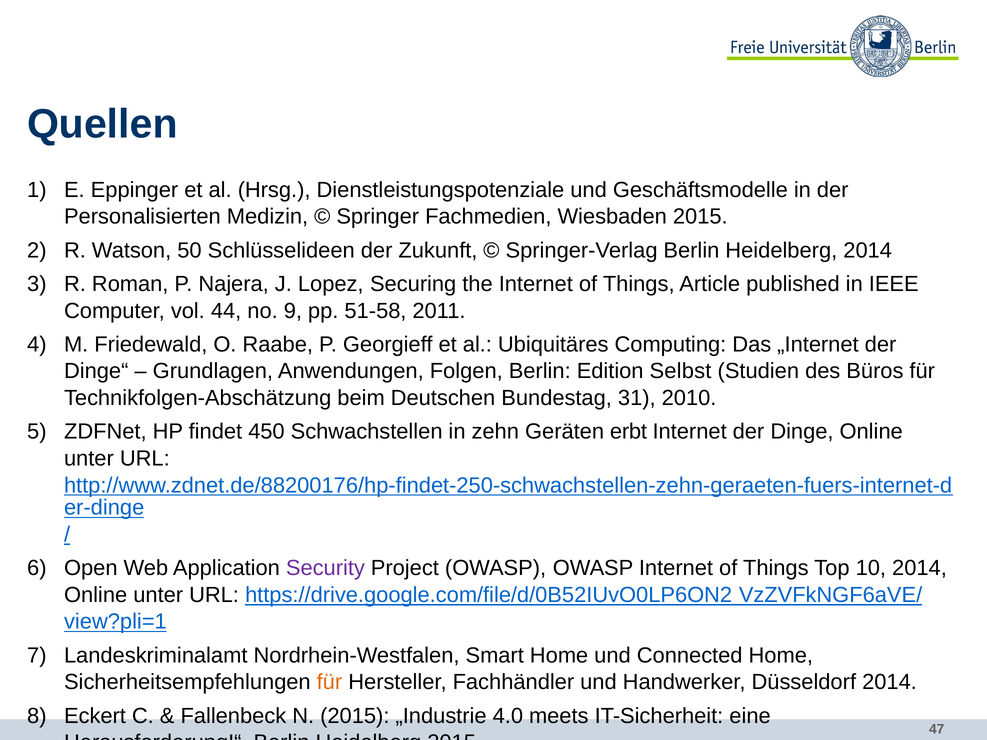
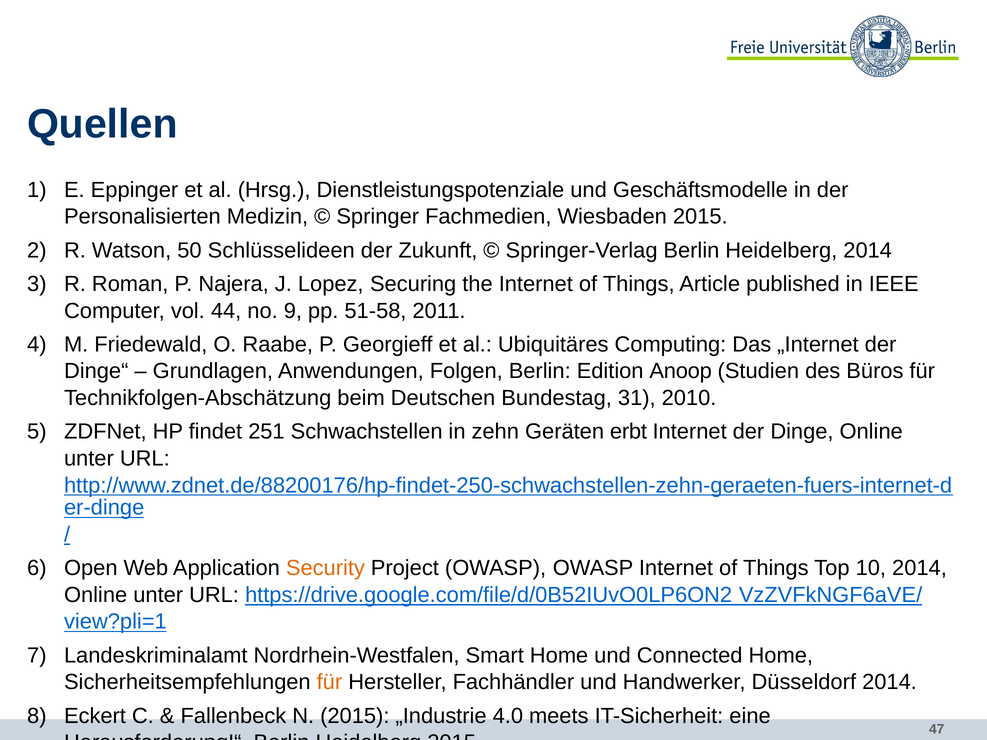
Selbst: Selbst -> Anoop
450: 450 -> 251
Security colour: purple -> orange
